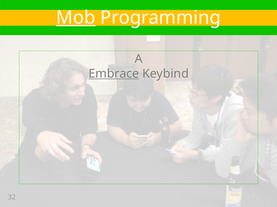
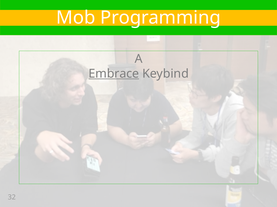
Mob underline: present -> none
